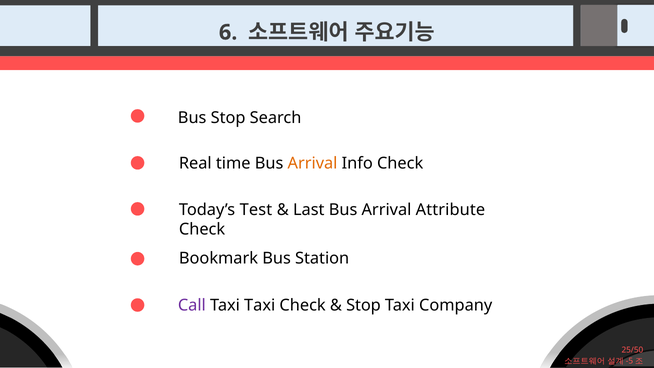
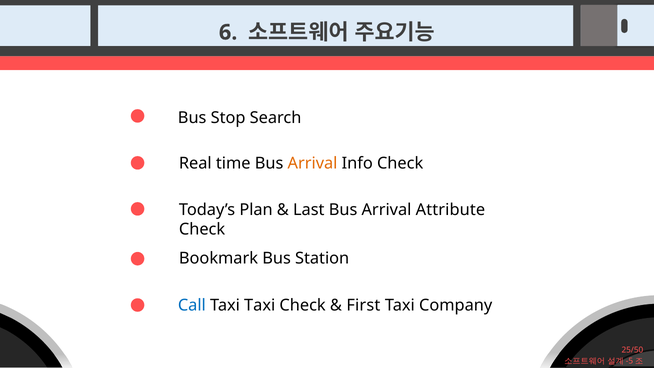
Test: Test -> Plan
Call colour: purple -> blue
Stop at (363, 305): Stop -> First
